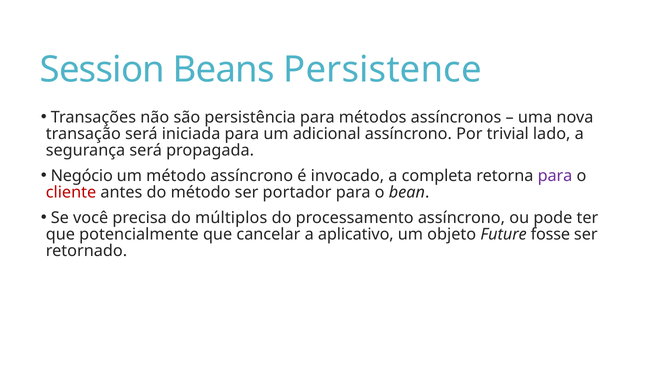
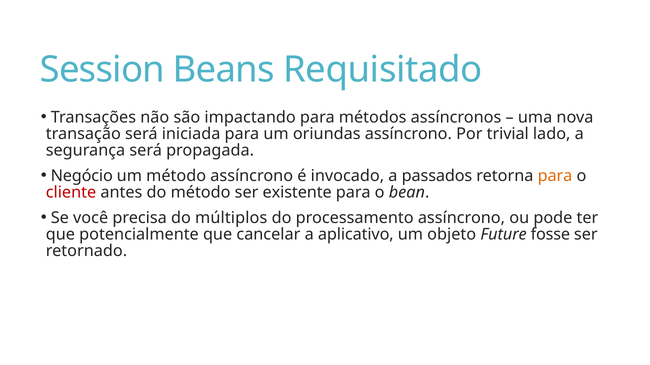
Persistence: Persistence -> Requisitado
persistência: persistência -> impactando
adicional: adicional -> oriundas
completa: completa -> passados
para at (555, 176) colour: purple -> orange
portador: portador -> existente
